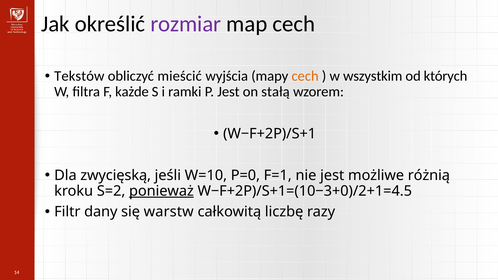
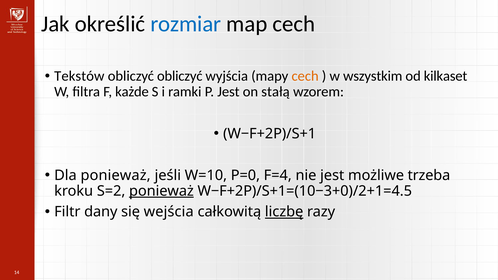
rozmiar colour: purple -> blue
obliczyć mieścić: mieścić -> obliczyć
których: których -> kilkaset
Dla zwycięską: zwycięską -> ponieważ
F=1: F=1 -> F=4
różnią: różnią -> trzeba
warstw: warstw -> wejścia
liczbę underline: none -> present
